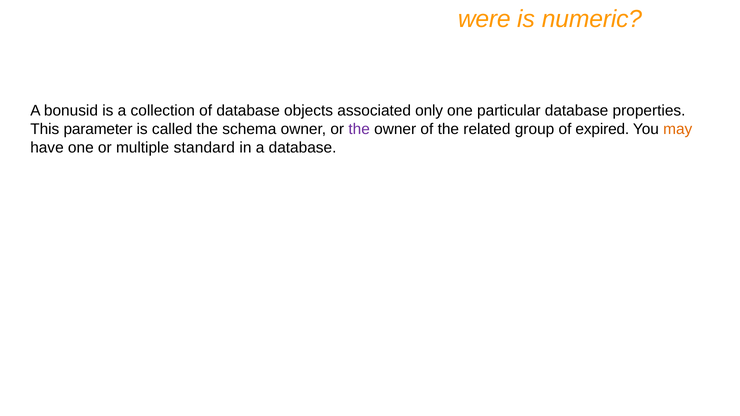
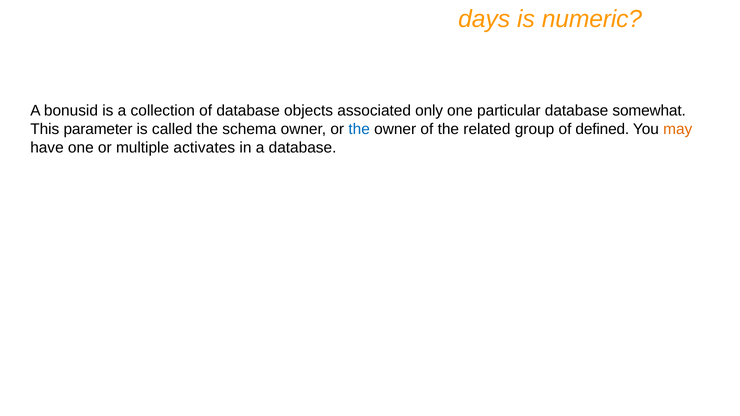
were: were -> days
properties: properties -> somewhat
the at (359, 129) colour: purple -> blue
expired: expired -> defined
standard: standard -> activates
